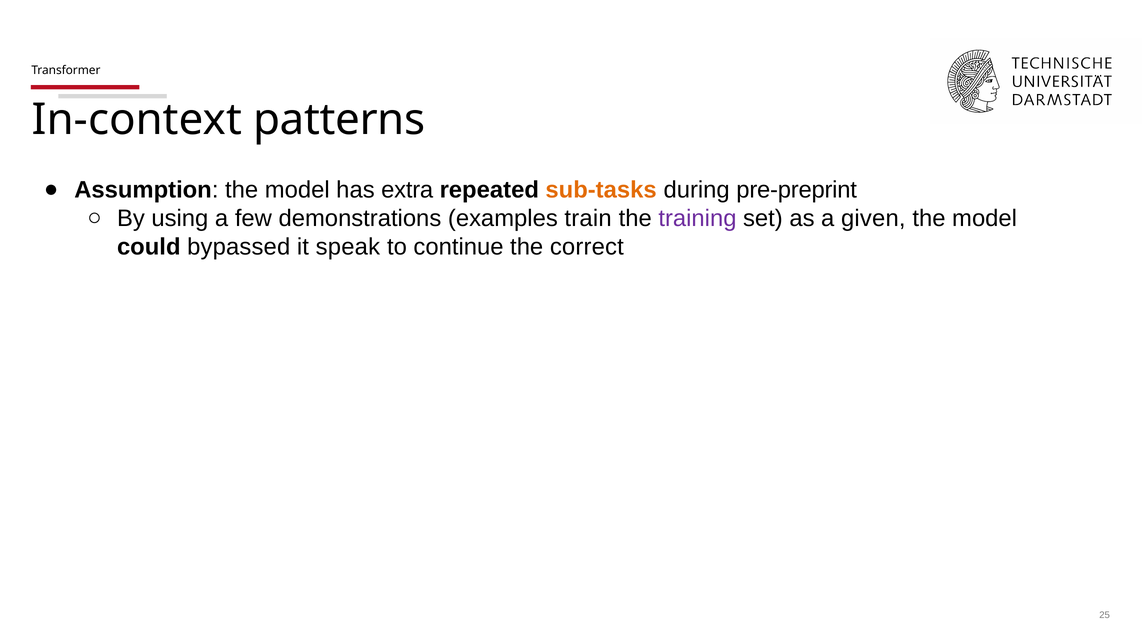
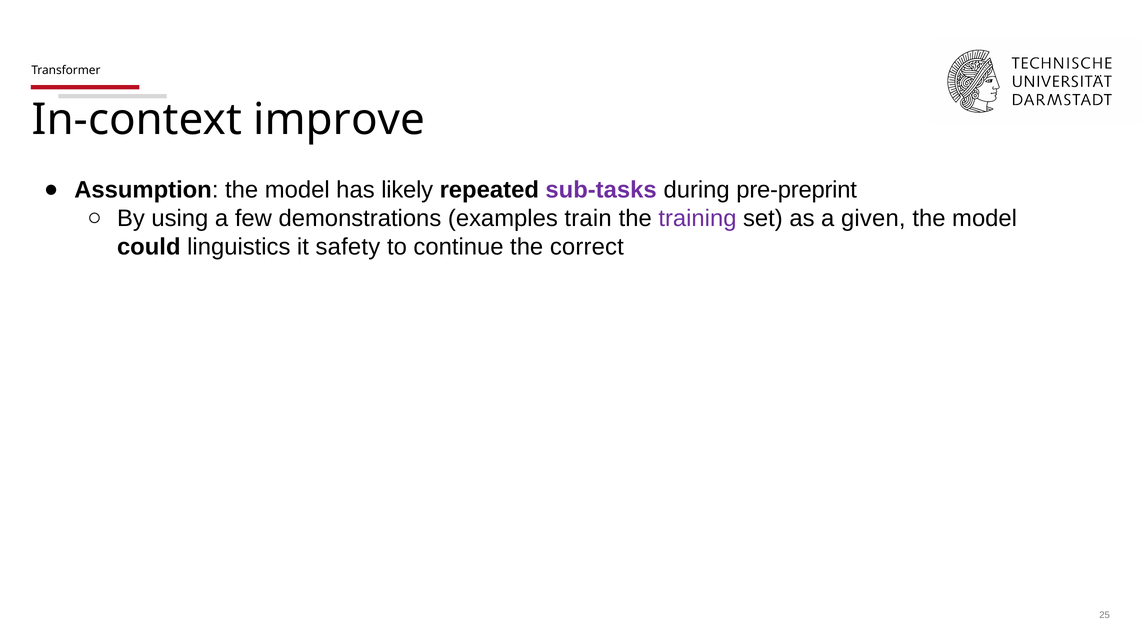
patterns: patterns -> improve
extra: extra -> likely
sub-tasks colour: orange -> purple
bypassed: bypassed -> linguistics
speak: speak -> safety
